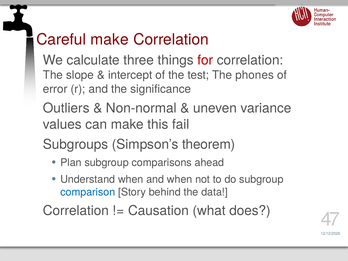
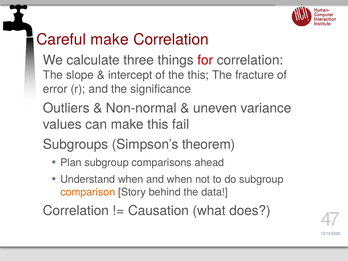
the test: test -> this
phones: phones -> fracture
comparison colour: blue -> orange
